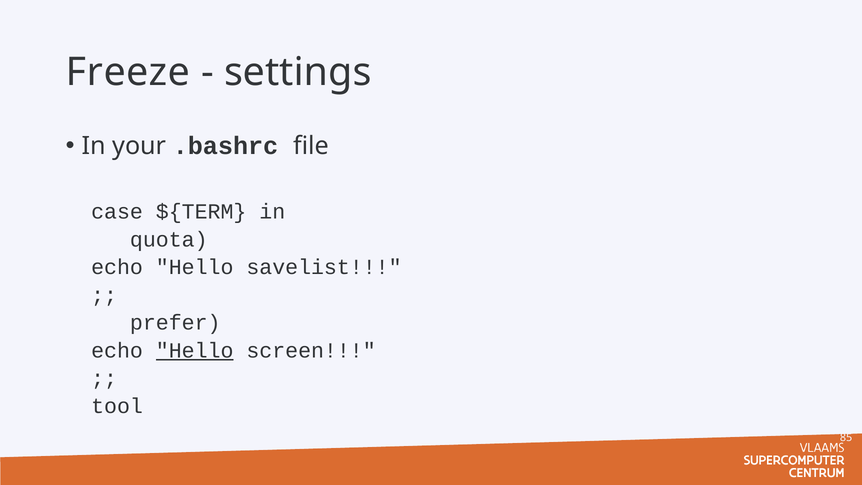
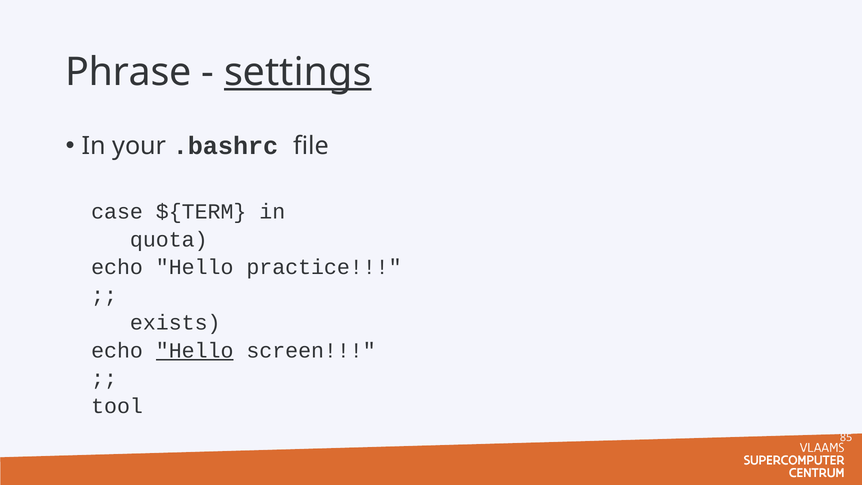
Freeze: Freeze -> Phrase
settings underline: none -> present
savelist: savelist -> practice
prefer: prefer -> exists
